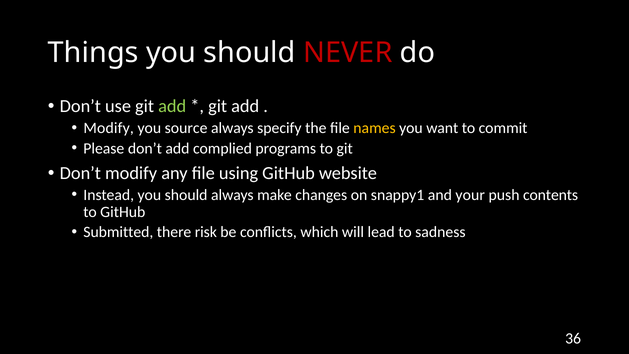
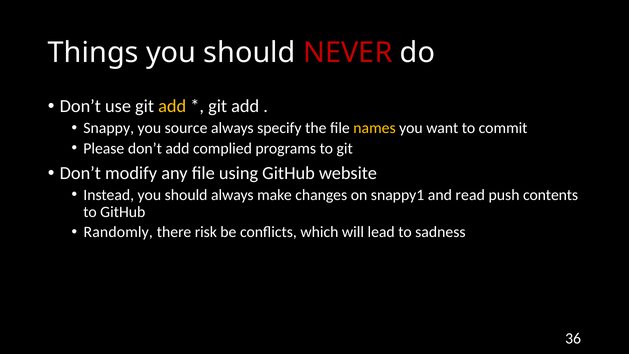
add at (172, 106) colour: light green -> yellow
Modify at (109, 128): Modify -> Snappy
your: your -> read
Submitted: Submitted -> Randomly
